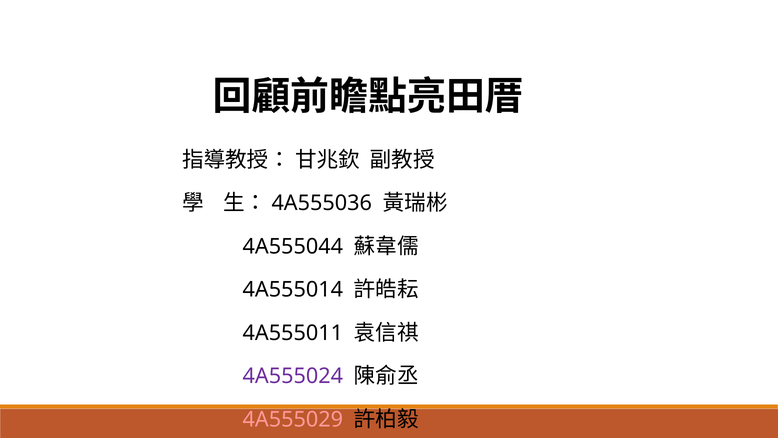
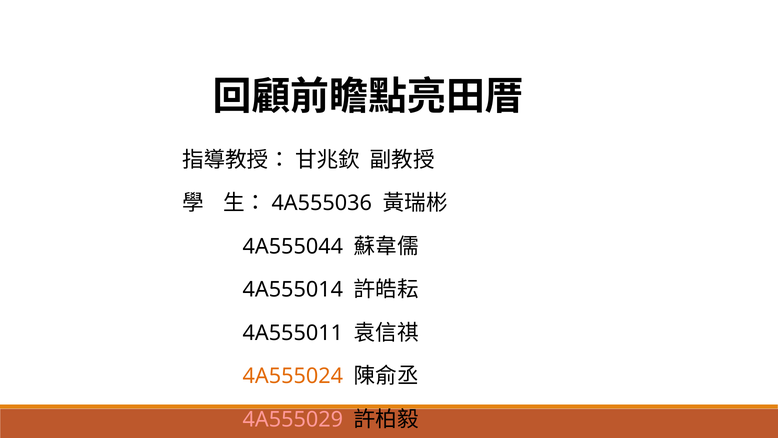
4A555024 colour: purple -> orange
